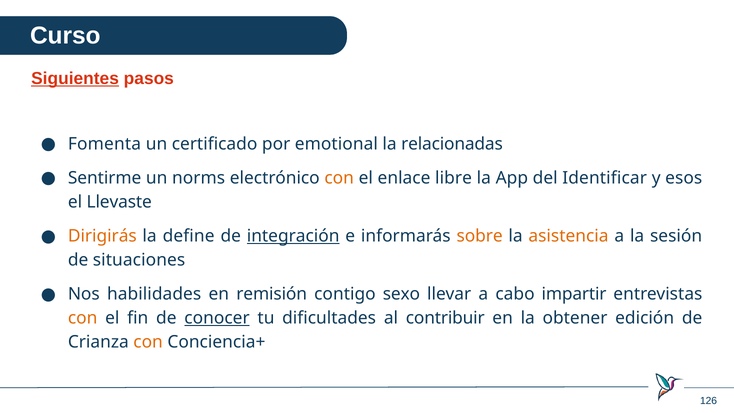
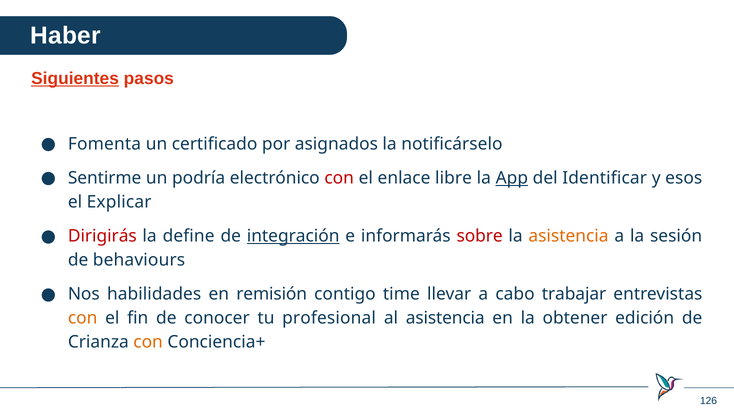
Curso: Curso -> Haber
emotional: emotional -> asignados
relacionadas: relacionadas -> notificárselo
norms: norms -> podría
con at (339, 178) colour: orange -> red
App underline: none -> present
Llevaste: Llevaste -> Explicar
Dirigirás colour: orange -> red
sobre colour: orange -> red
situaciones: situaciones -> behaviours
sexo: sexo -> time
impartir: impartir -> trabajar
conocer underline: present -> none
dificultades: dificultades -> profesional
al contribuir: contribuir -> asistencia
